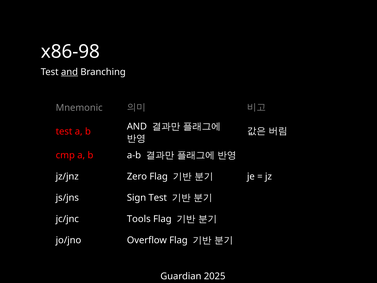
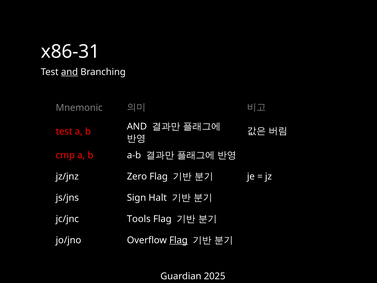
x86-98: x86-98 -> x86-31
Sign Test: Test -> Halt
Flag at (178, 240) underline: none -> present
